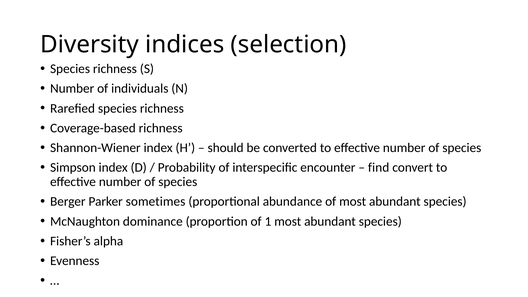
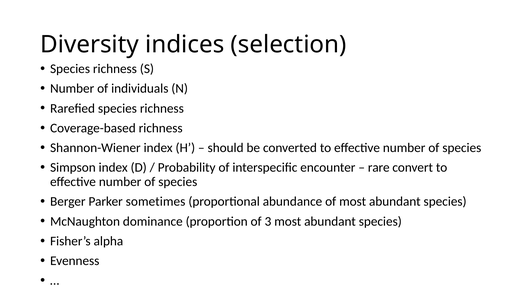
find: find -> rare
1: 1 -> 3
